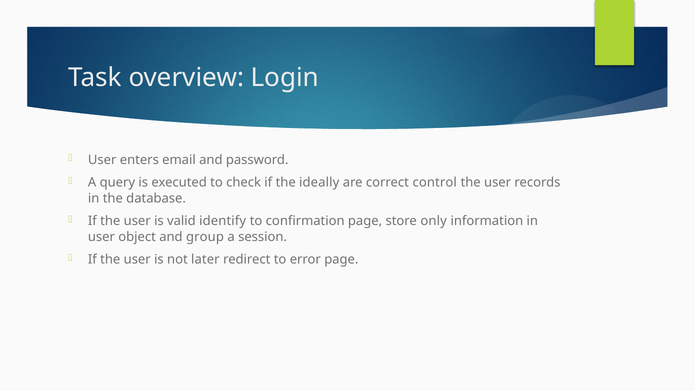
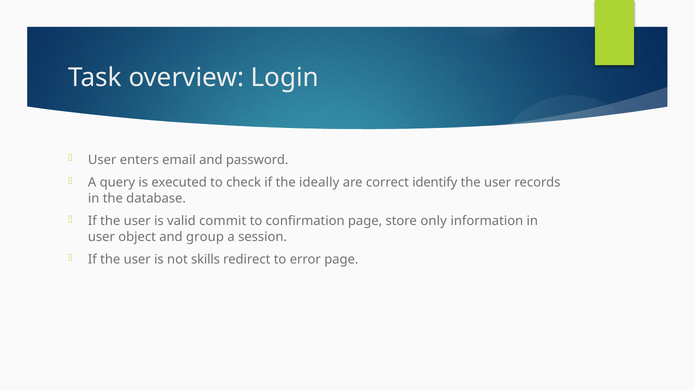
control: control -> identify
identify: identify -> commit
later: later -> skills
